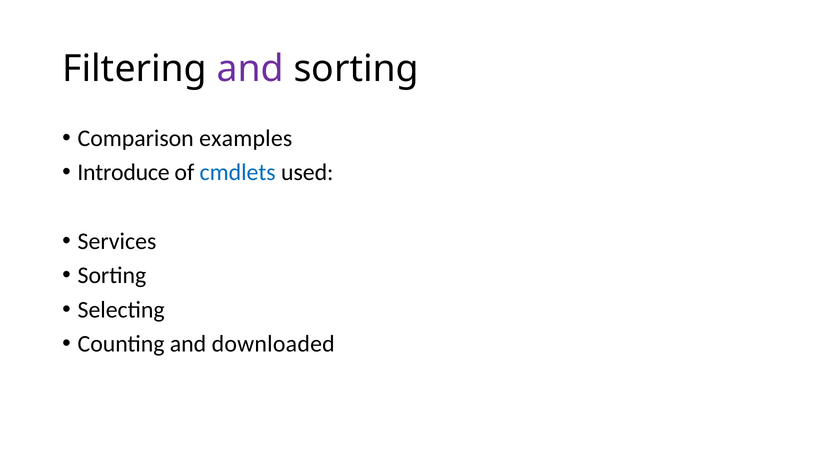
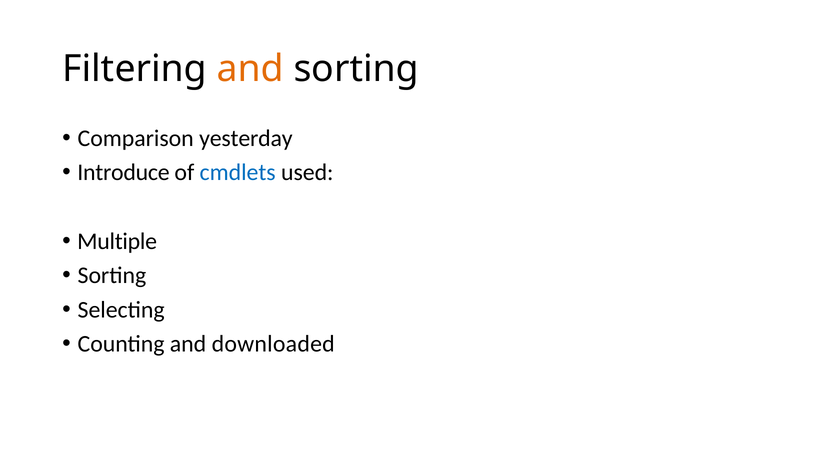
and at (250, 69) colour: purple -> orange
examples: examples -> yesterday
Services: Services -> Multiple
